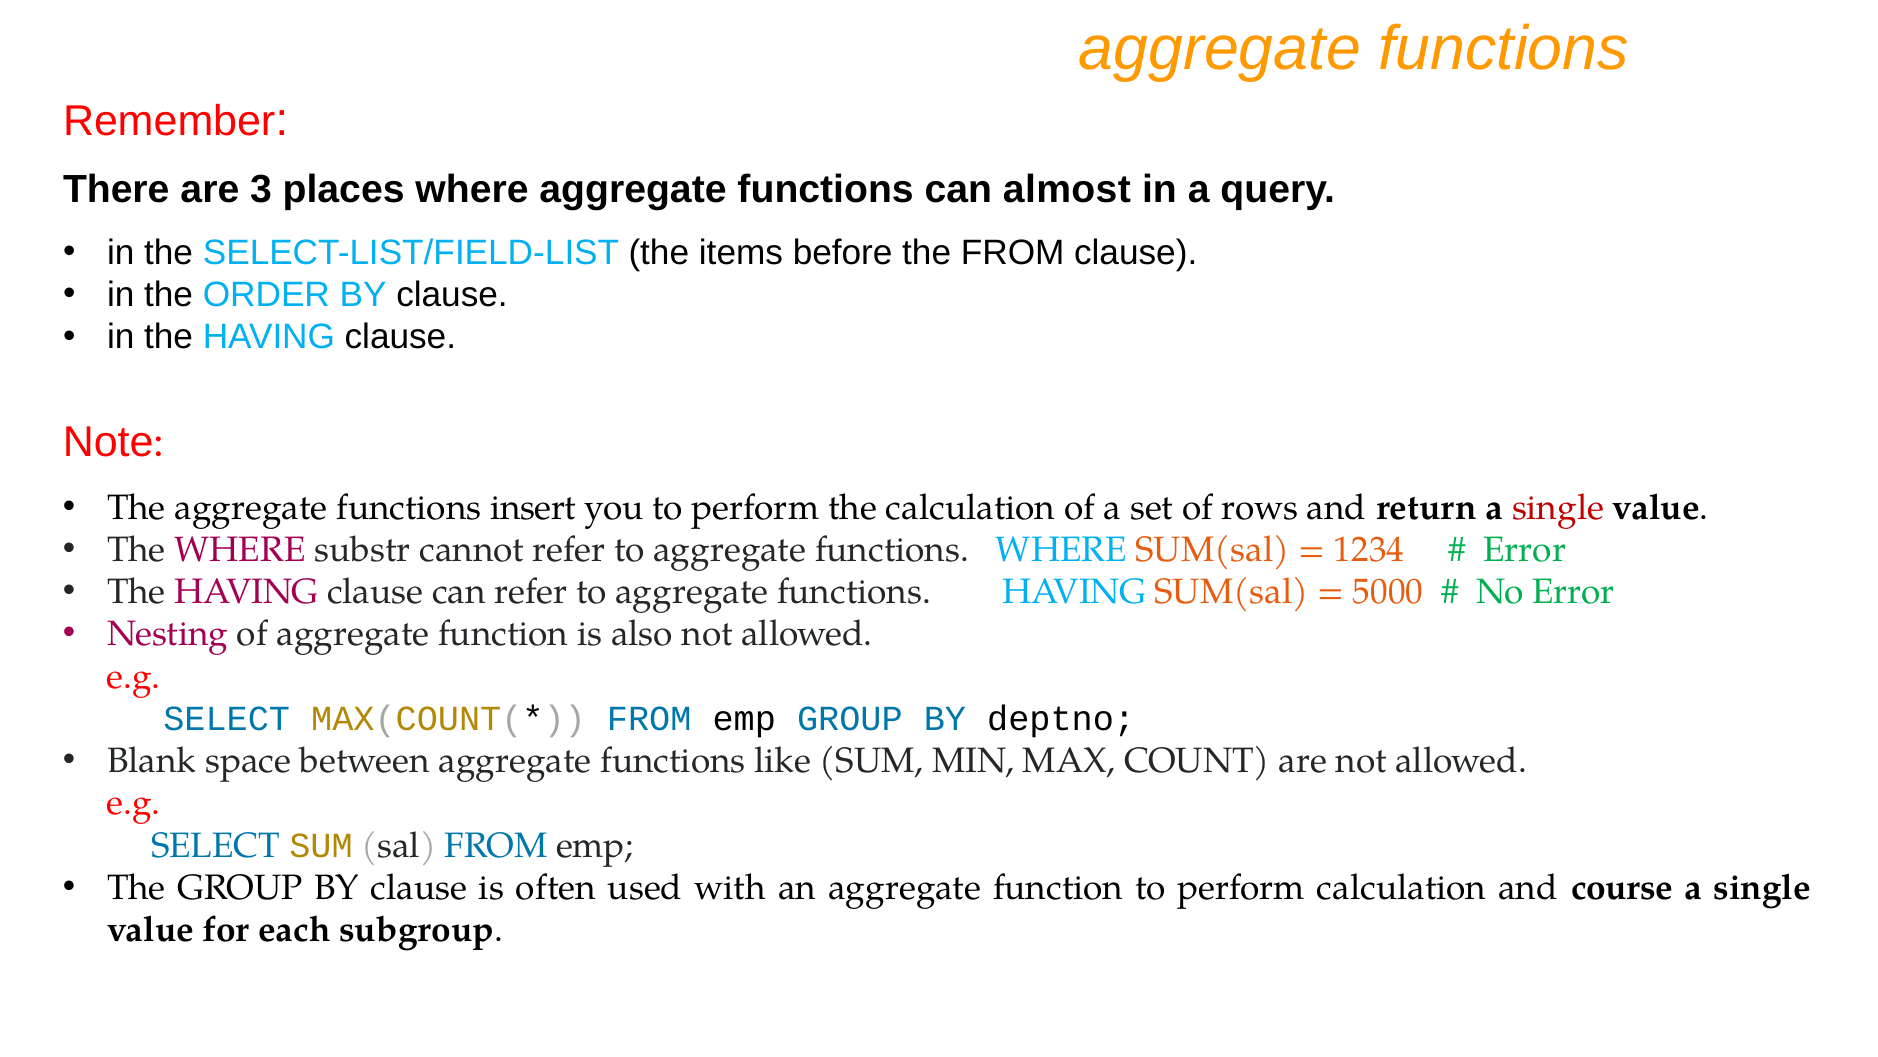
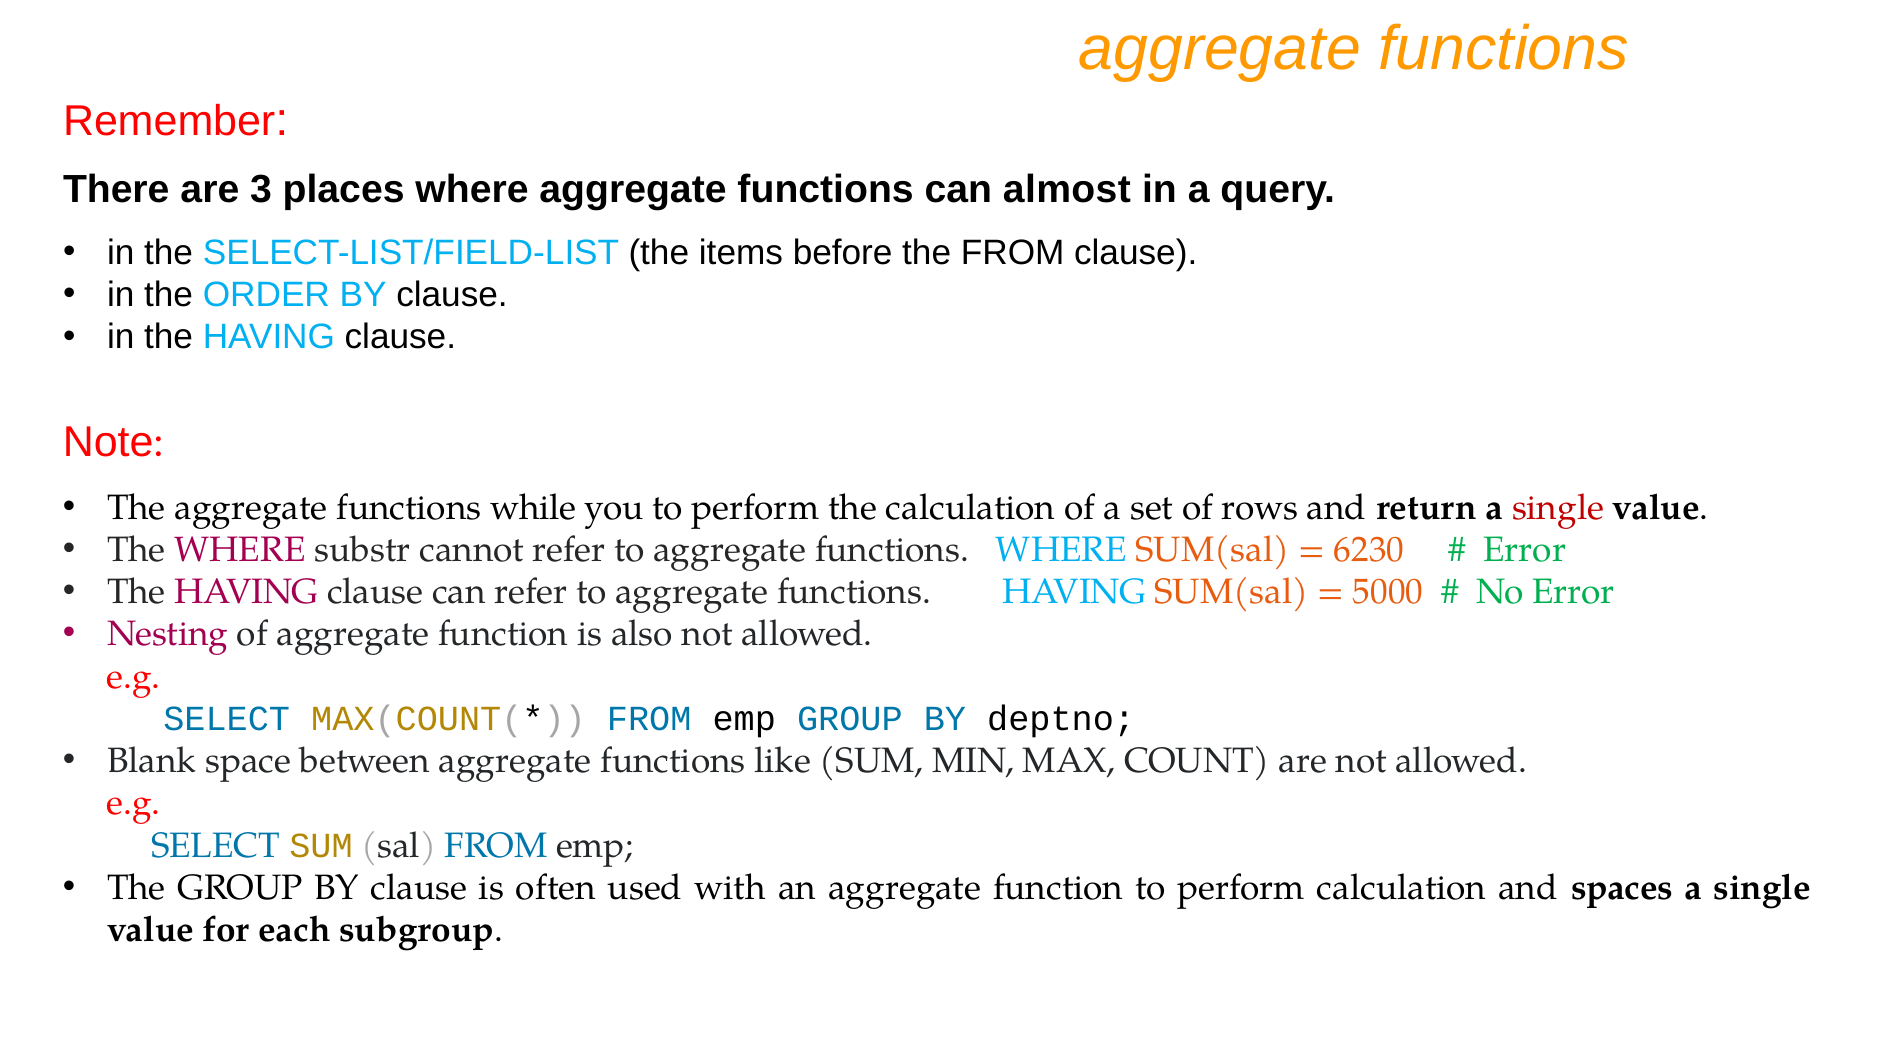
insert: insert -> while
1234: 1234 -> 6230
course: course -> spaces
